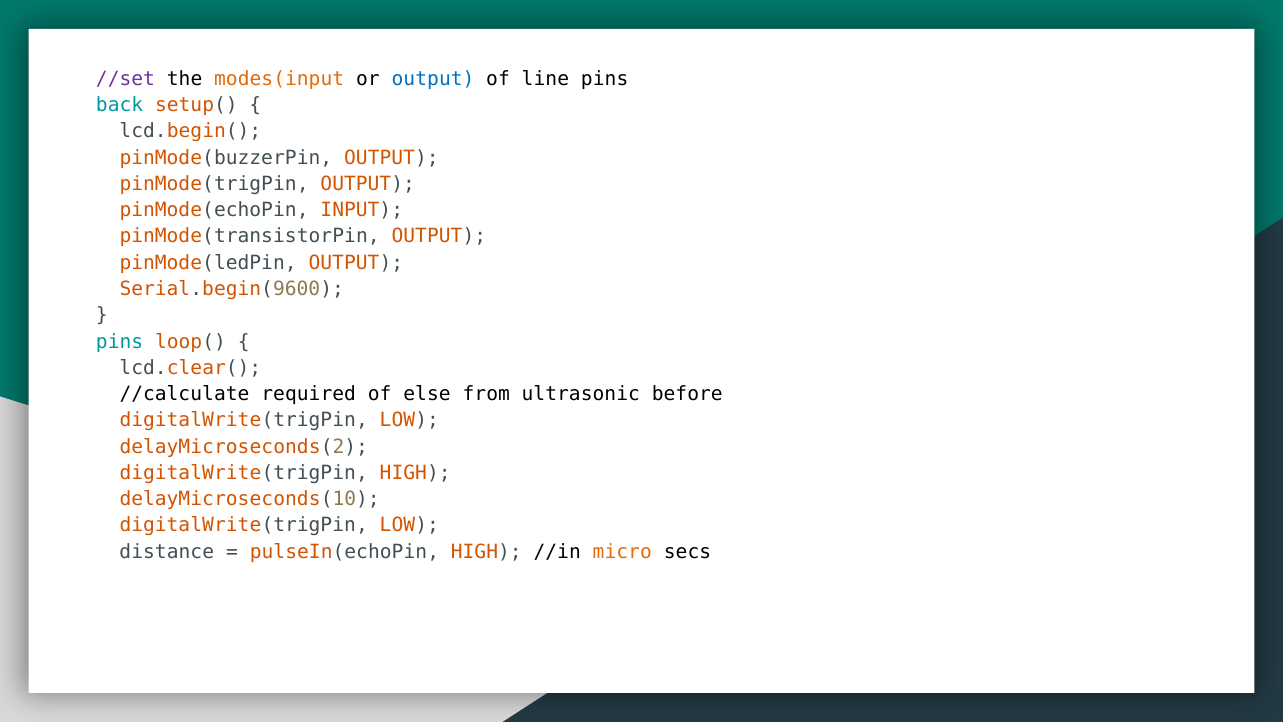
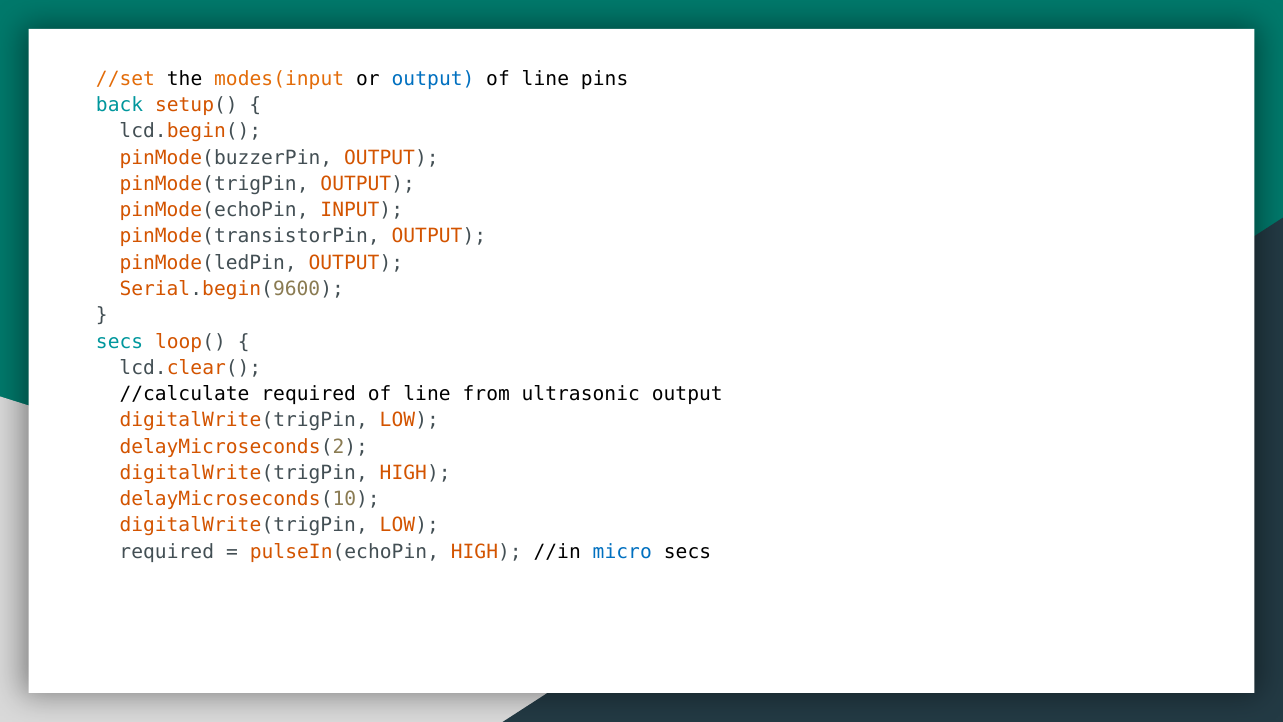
//set colour: purple -> orange
pins at (120, 341): pins -> secs
else at (427, 394): else -> line
ultrasonic before: before -> output
distance at (167, 552): distance -> required
micro colour: orange -> blue
